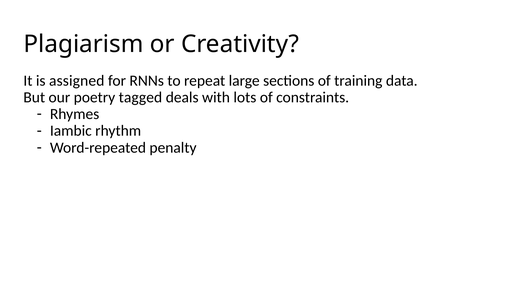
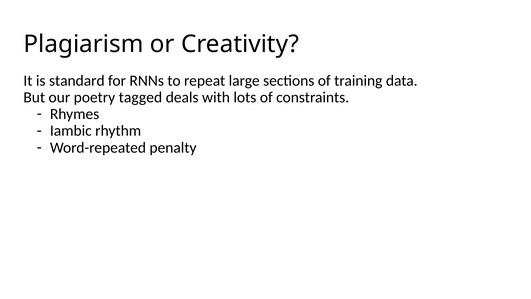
assigned: assigned -> standard
